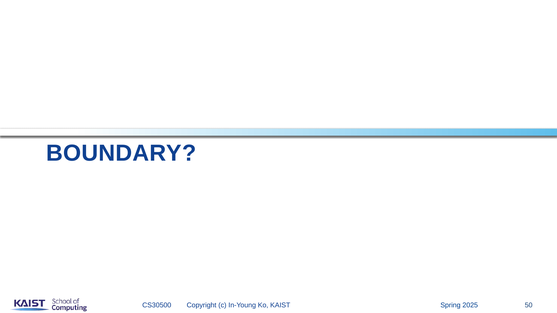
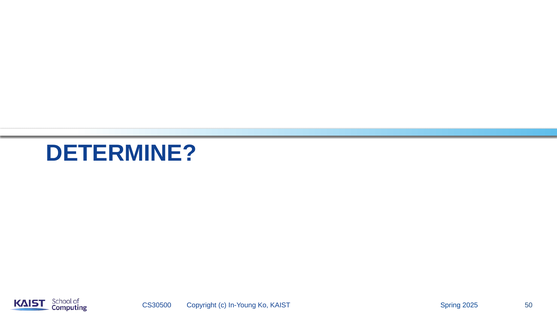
BOUNDARY: BOUNDARY -> DETERMINE
